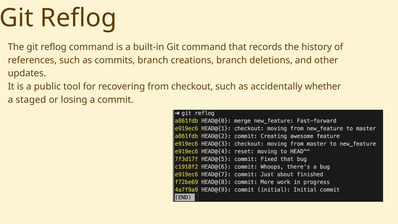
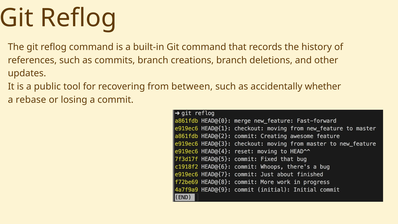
checkout: checkout -> between
staged: staged -> rebase
